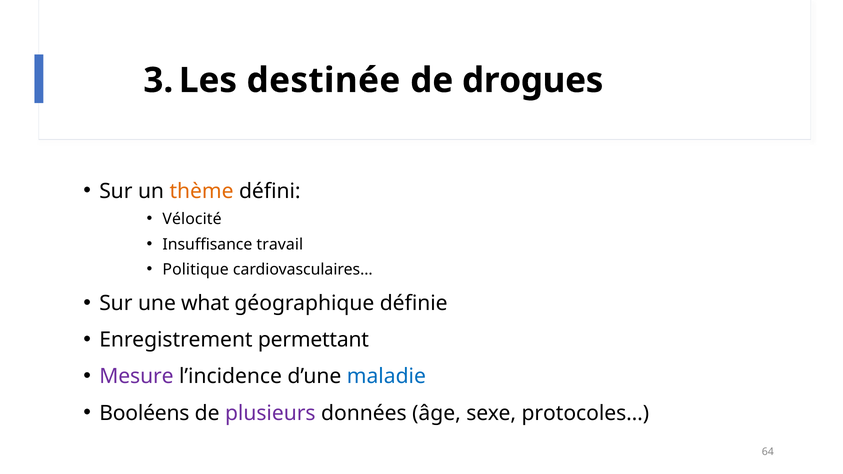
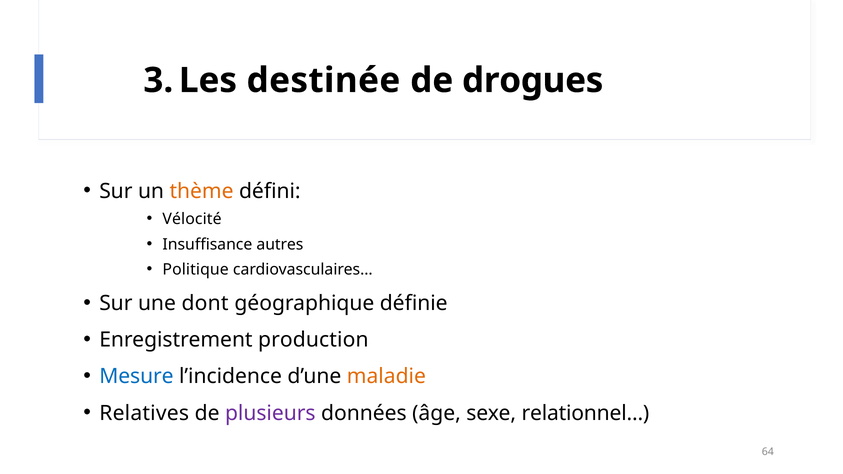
travail: travail -> autres
what: what -> dont
permettant: permettant -> production
Mesure colour: purple -> blue
maladie colour: blue -> orange
Booléens: Booléens -> Relatives
protocoles…: protocoles… -> relationnel…
